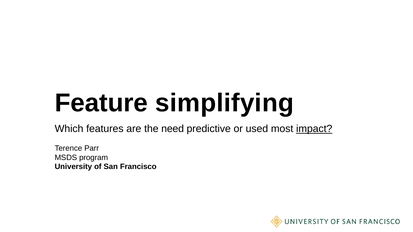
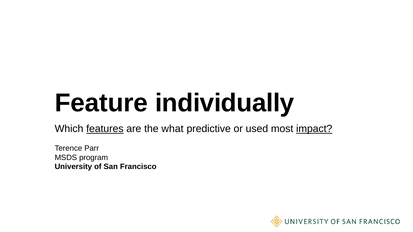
simplifying: simplifying -> individually
features underline: none -> present
need: need -> what
